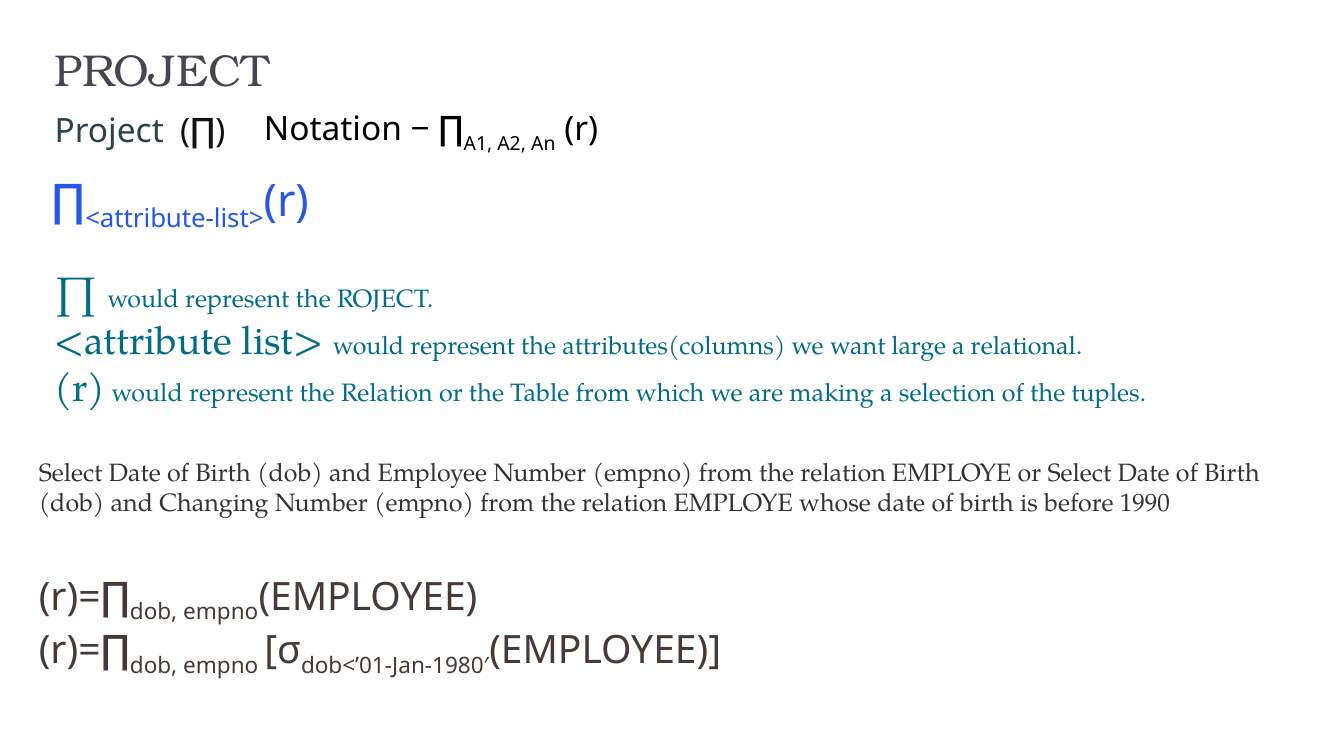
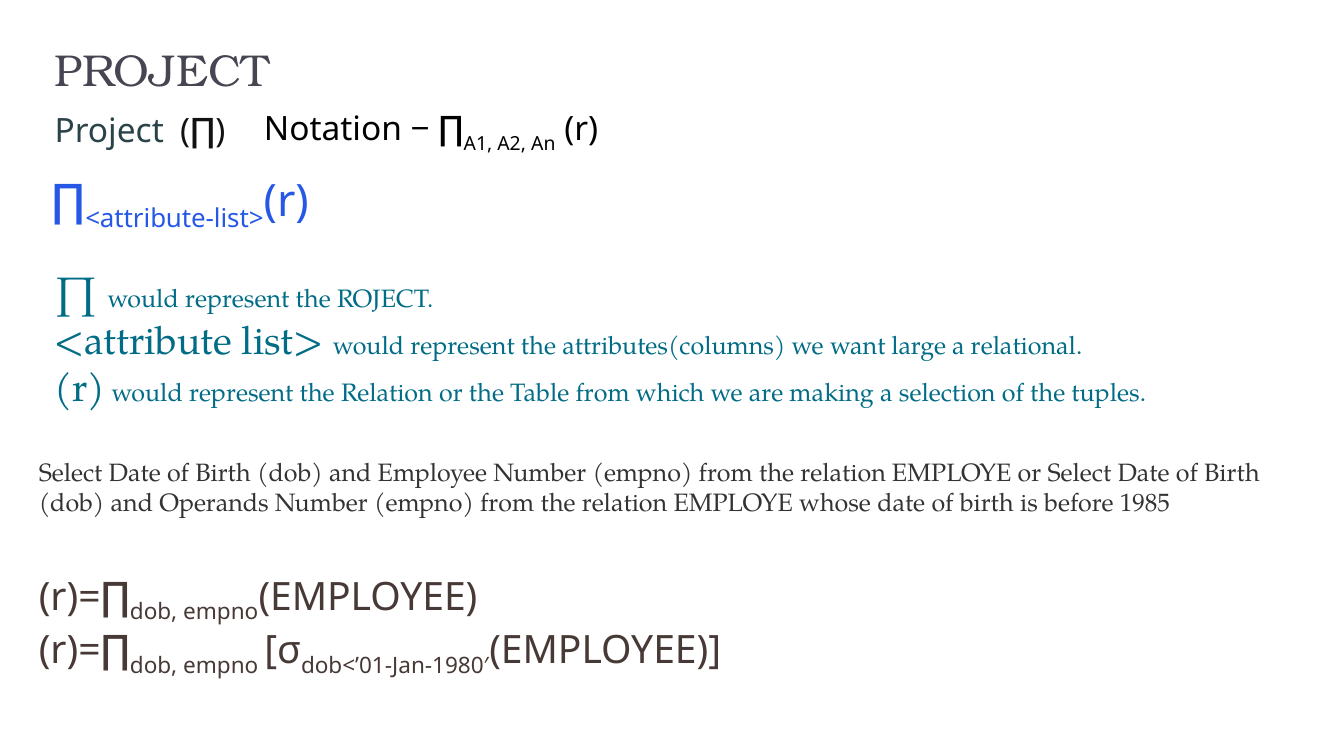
Changing: Changing -> Operands
1990: 1990 -> 1985
